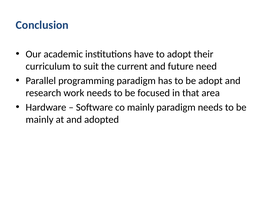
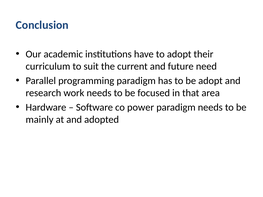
co mainly: mainly -> power
